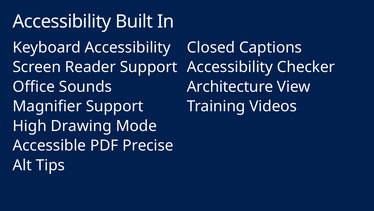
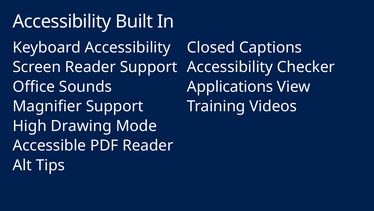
Architecture: Architecture -> Applications
PDF Precise: Precise -> Reader
